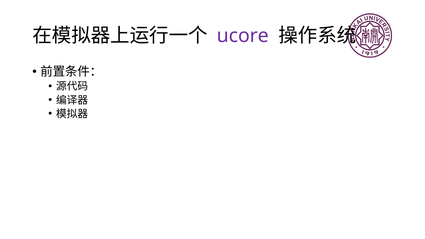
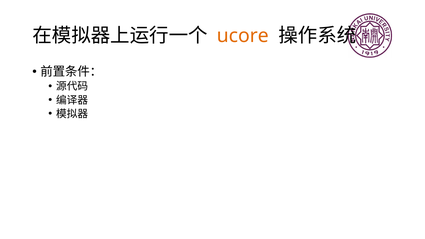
ucore colour: purple -> orange
